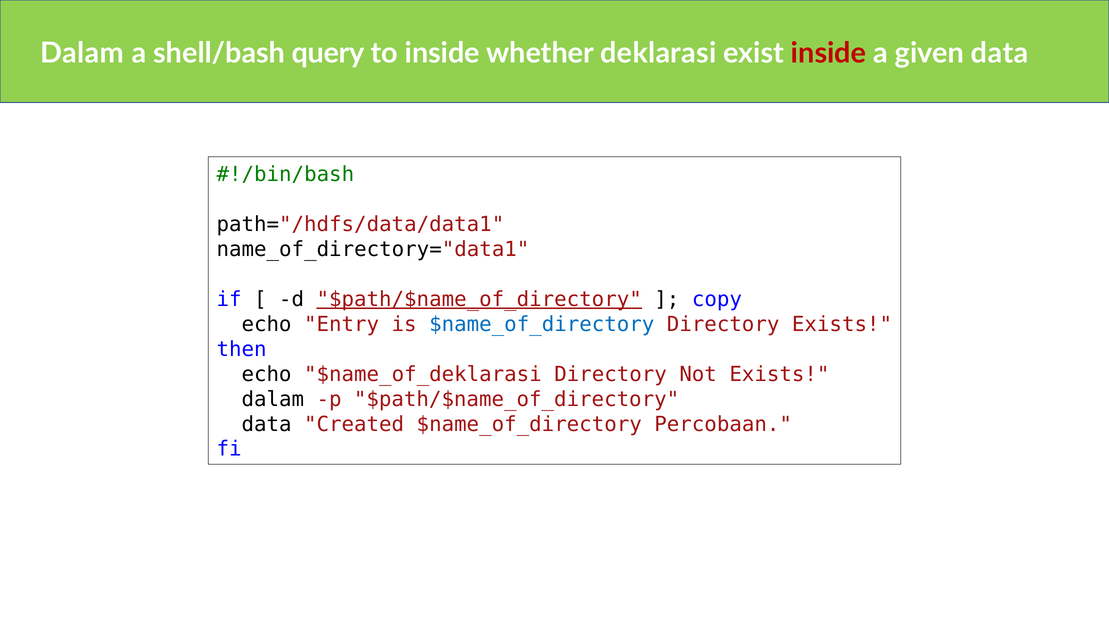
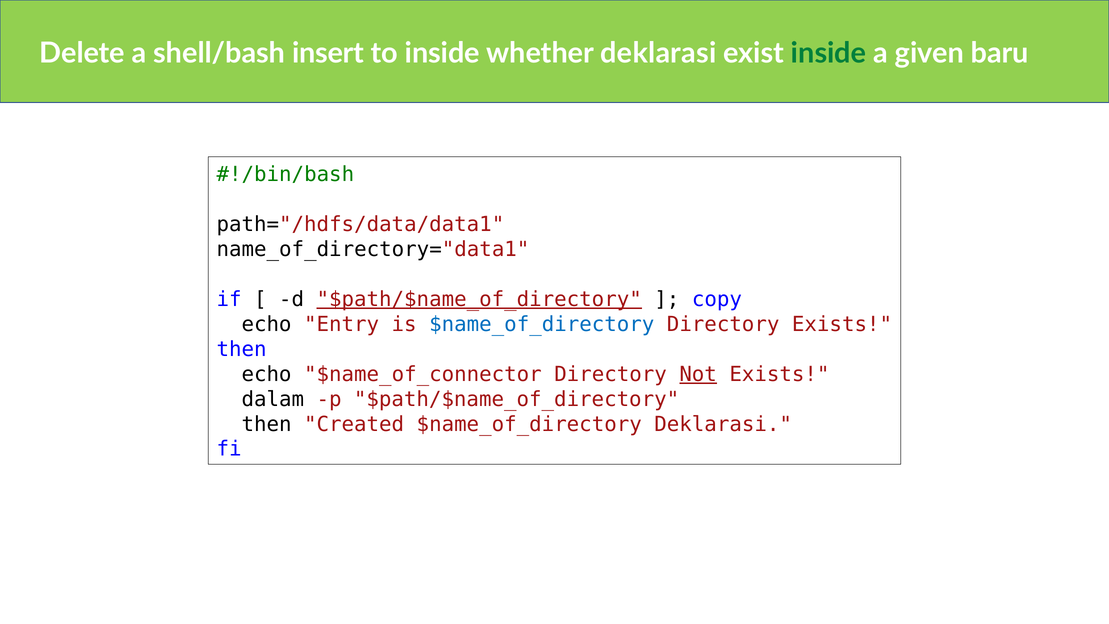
Dalam at (82, 53): Dalam -> Delete
query: query -> insert
inside at (829, 53) colour: red -> green
given data: data -> baru
$name_of_deklarasi: $name_of_deklarasi -> $name_of_connector
Not underline: none -> present
data at (267, 424): data -> then
$name_of_directory Percobaan: Percobaan -> Deklarasi
